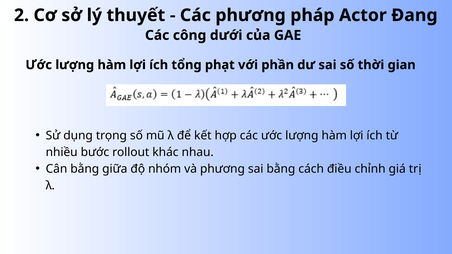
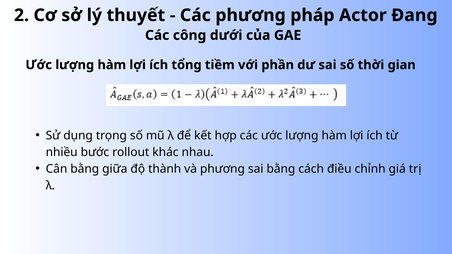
phạt: phạt -> tiềm
nhóm: nhóm -> thành
